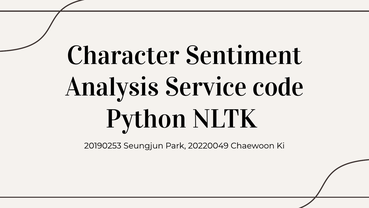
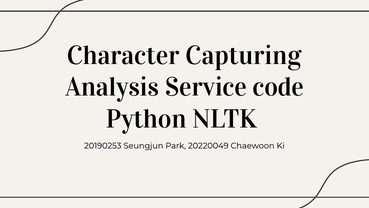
Sentiment: Sentiment -> Capturing
